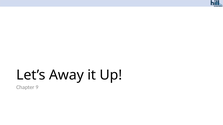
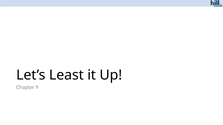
Away: Away -> Least
